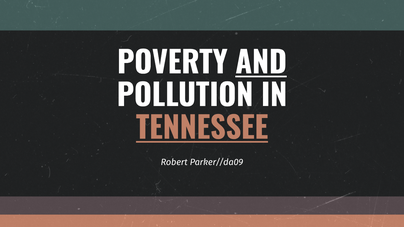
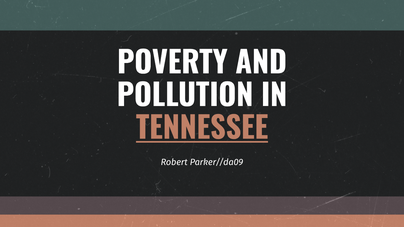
AND underline: present -> none
